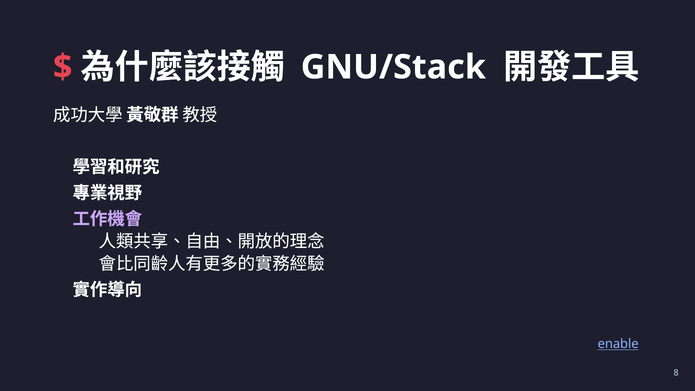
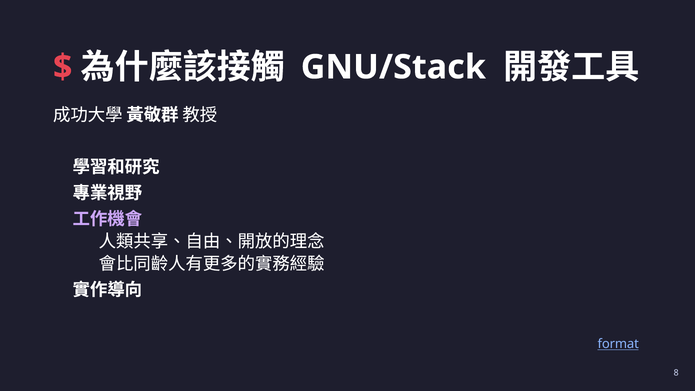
enable: enable -> format
